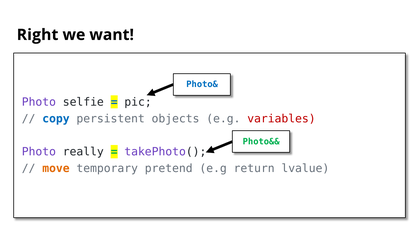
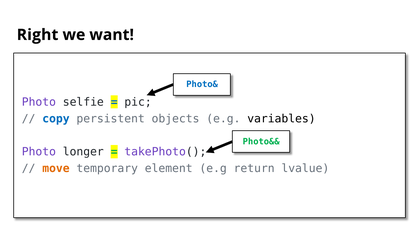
variables colour: red -> black
really: really -> longer
pretend: pretend -> element
